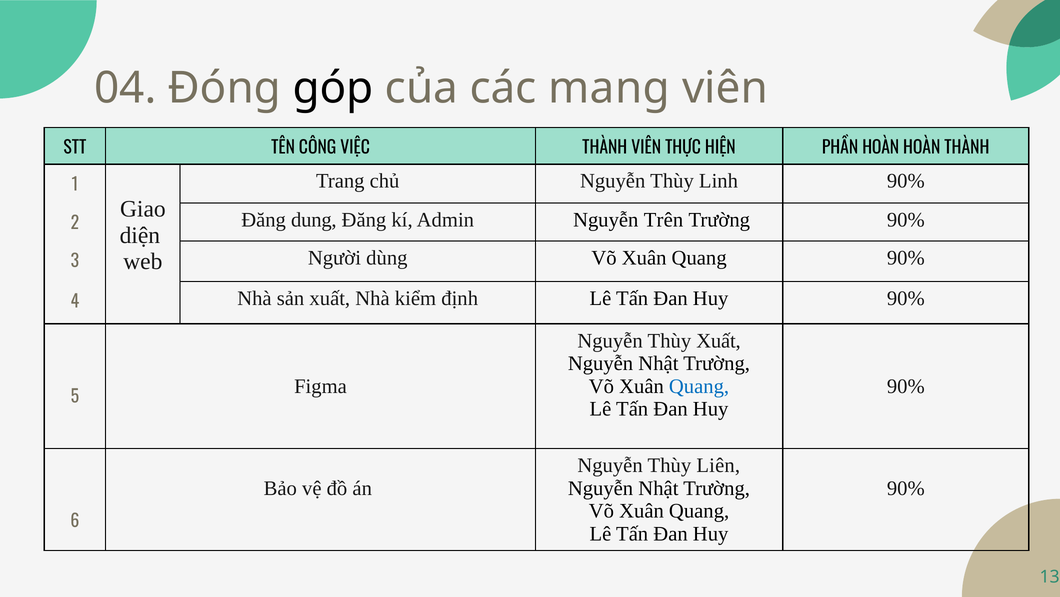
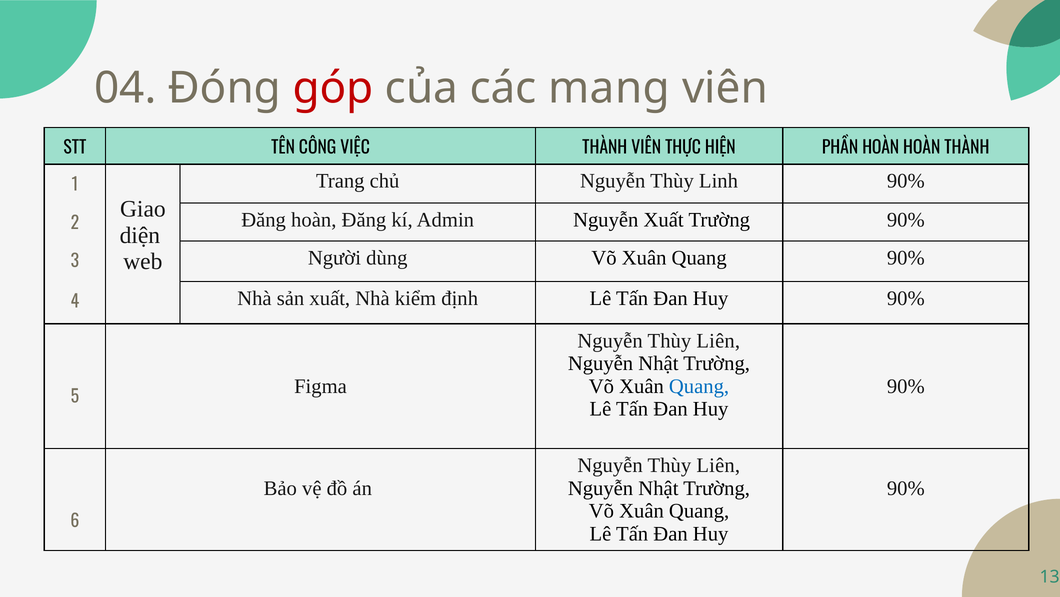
góp colour: black -> red
Đăng dung: dung -> hoàn
Nguyễn Trên: Trên -> Xuất
Xuất at (718, 340): Xuất -> Liên
